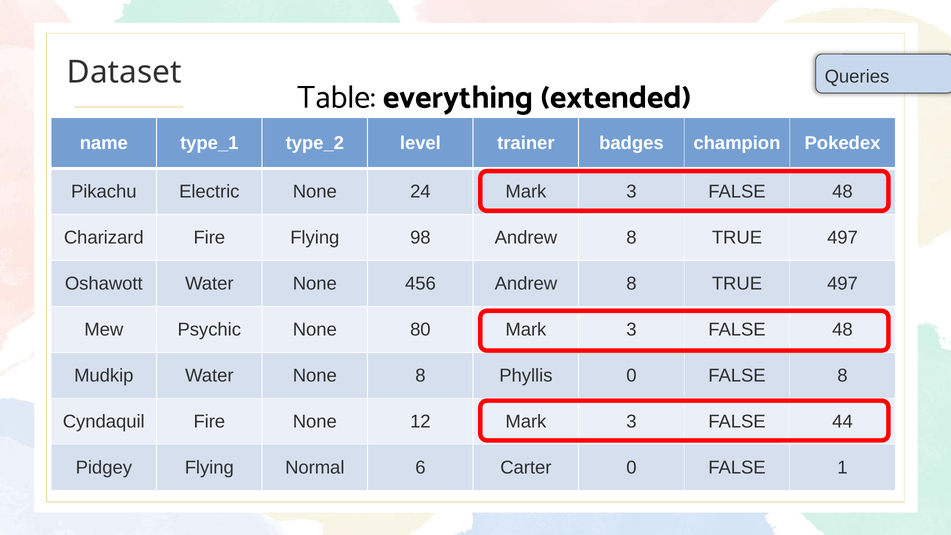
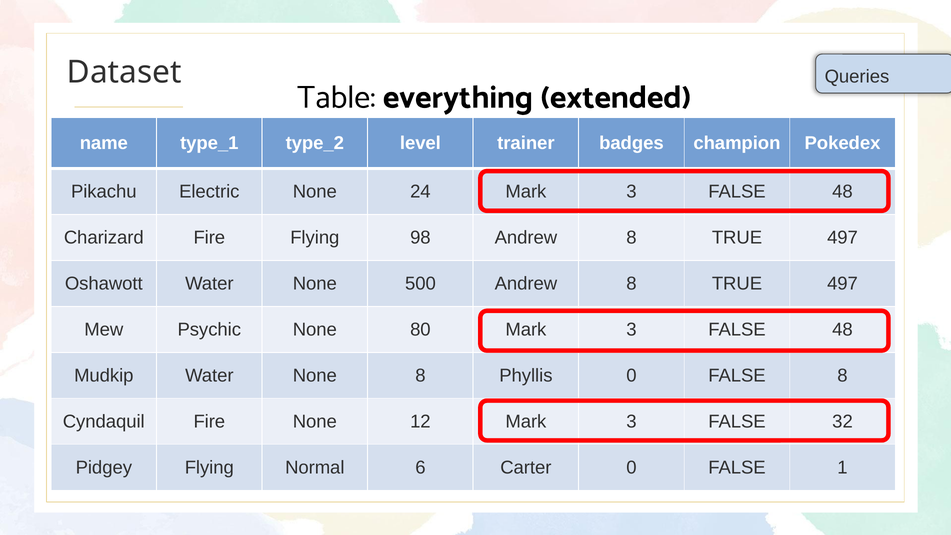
456: 456 -> 500
44: 44 -> 32
